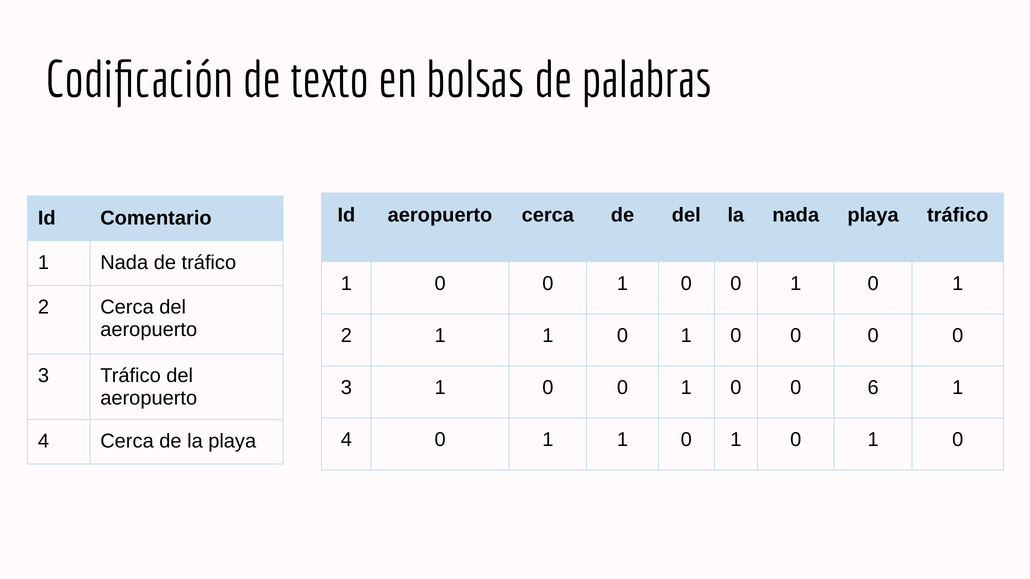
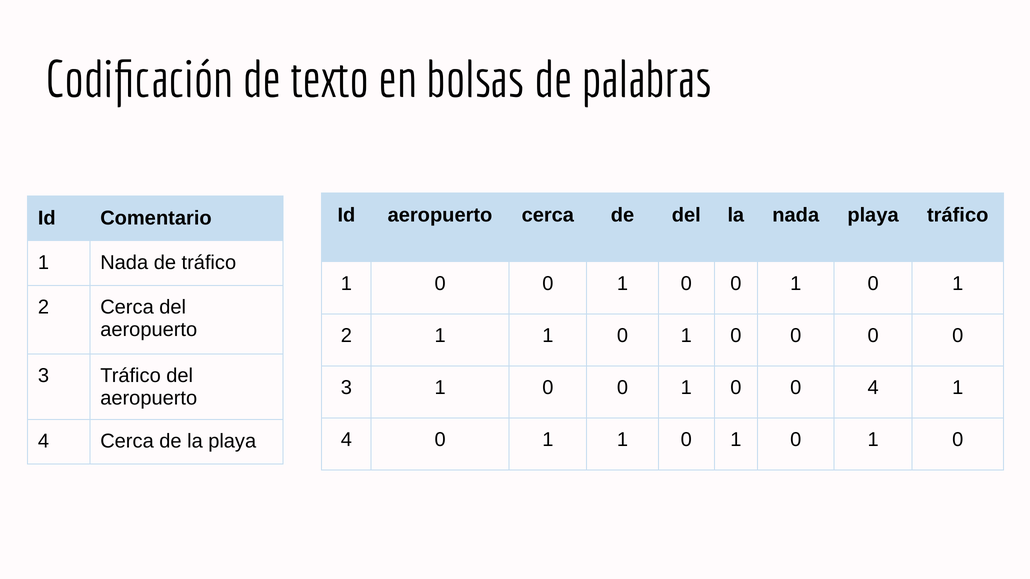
0 6: 6 -> 4
